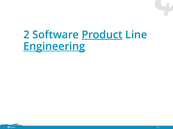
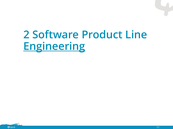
Product underline: present -> none
